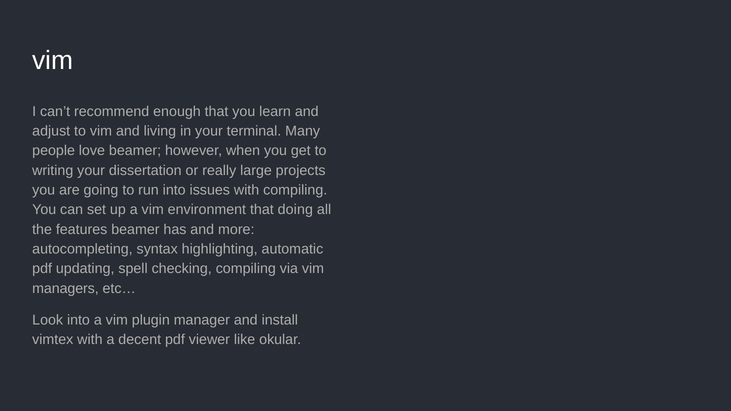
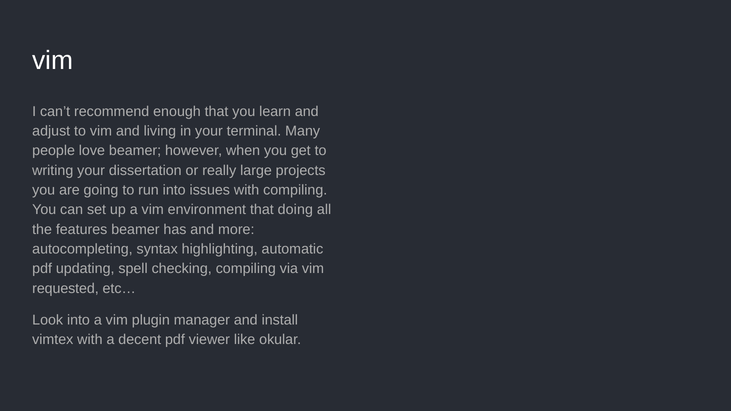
managers: managers -> requested
